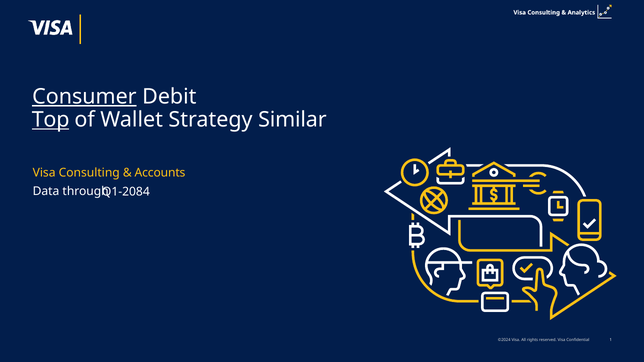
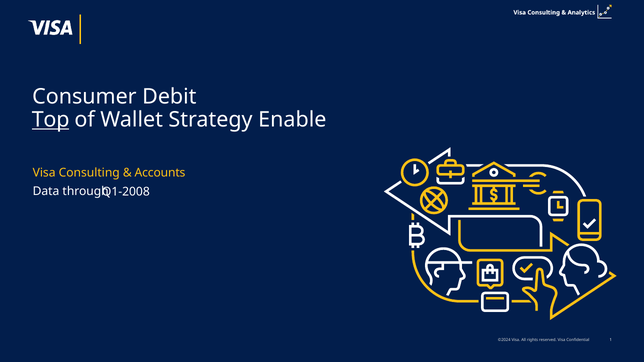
Consumer underline: present -> none
Similar: Similar -> Enable
Q1-2084: Q1-2084 -> Q1-2008
